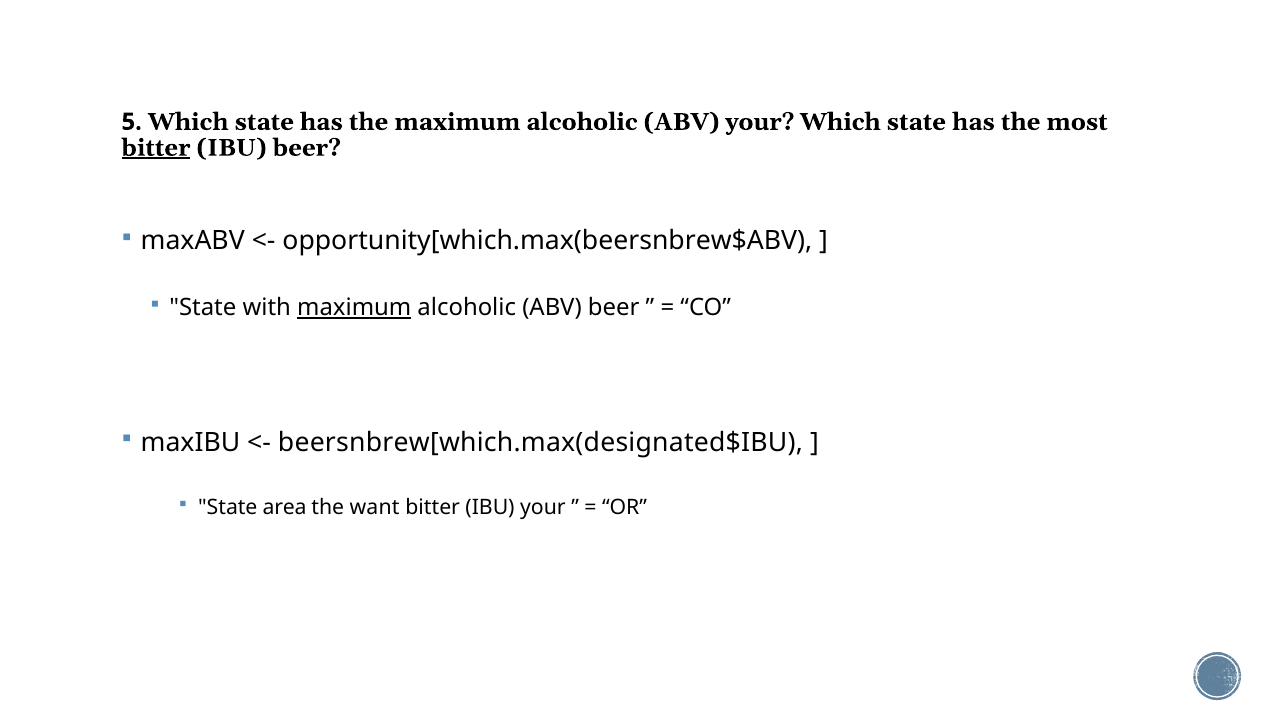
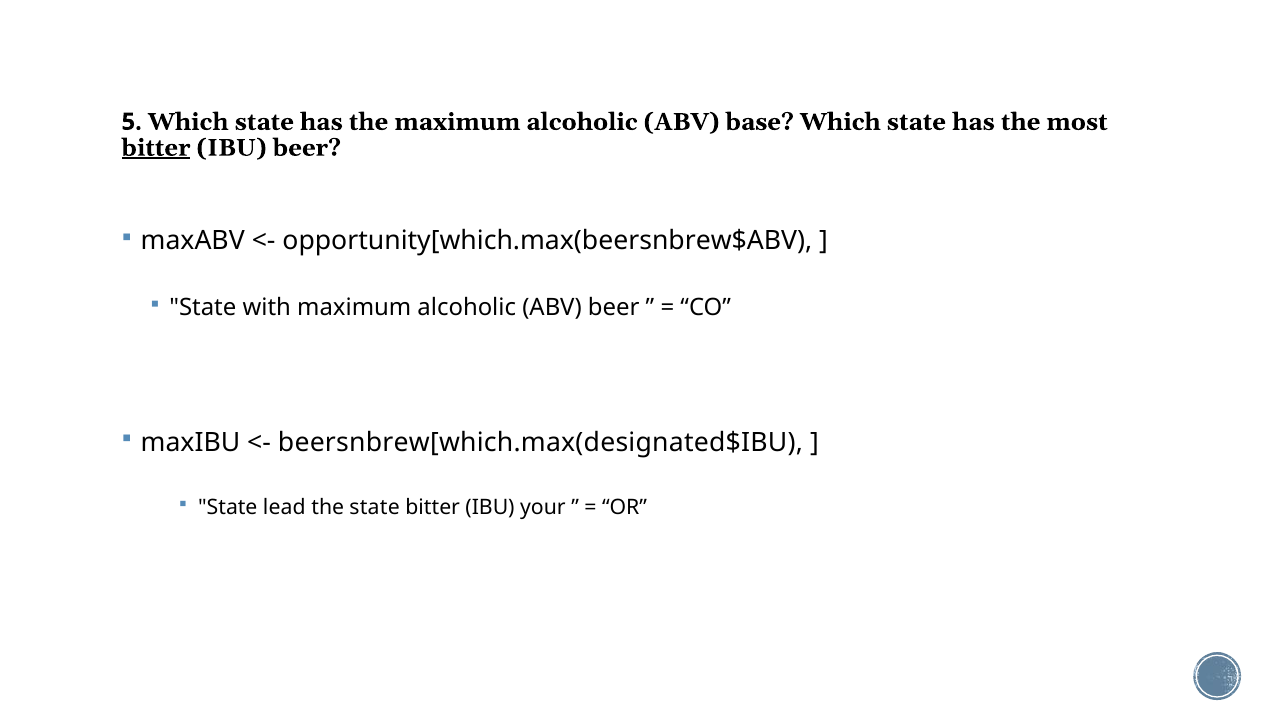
ABV your: your -> base
maximum at (354, 307) underline: present -> none
area: area -> lead
the want: want -> state
